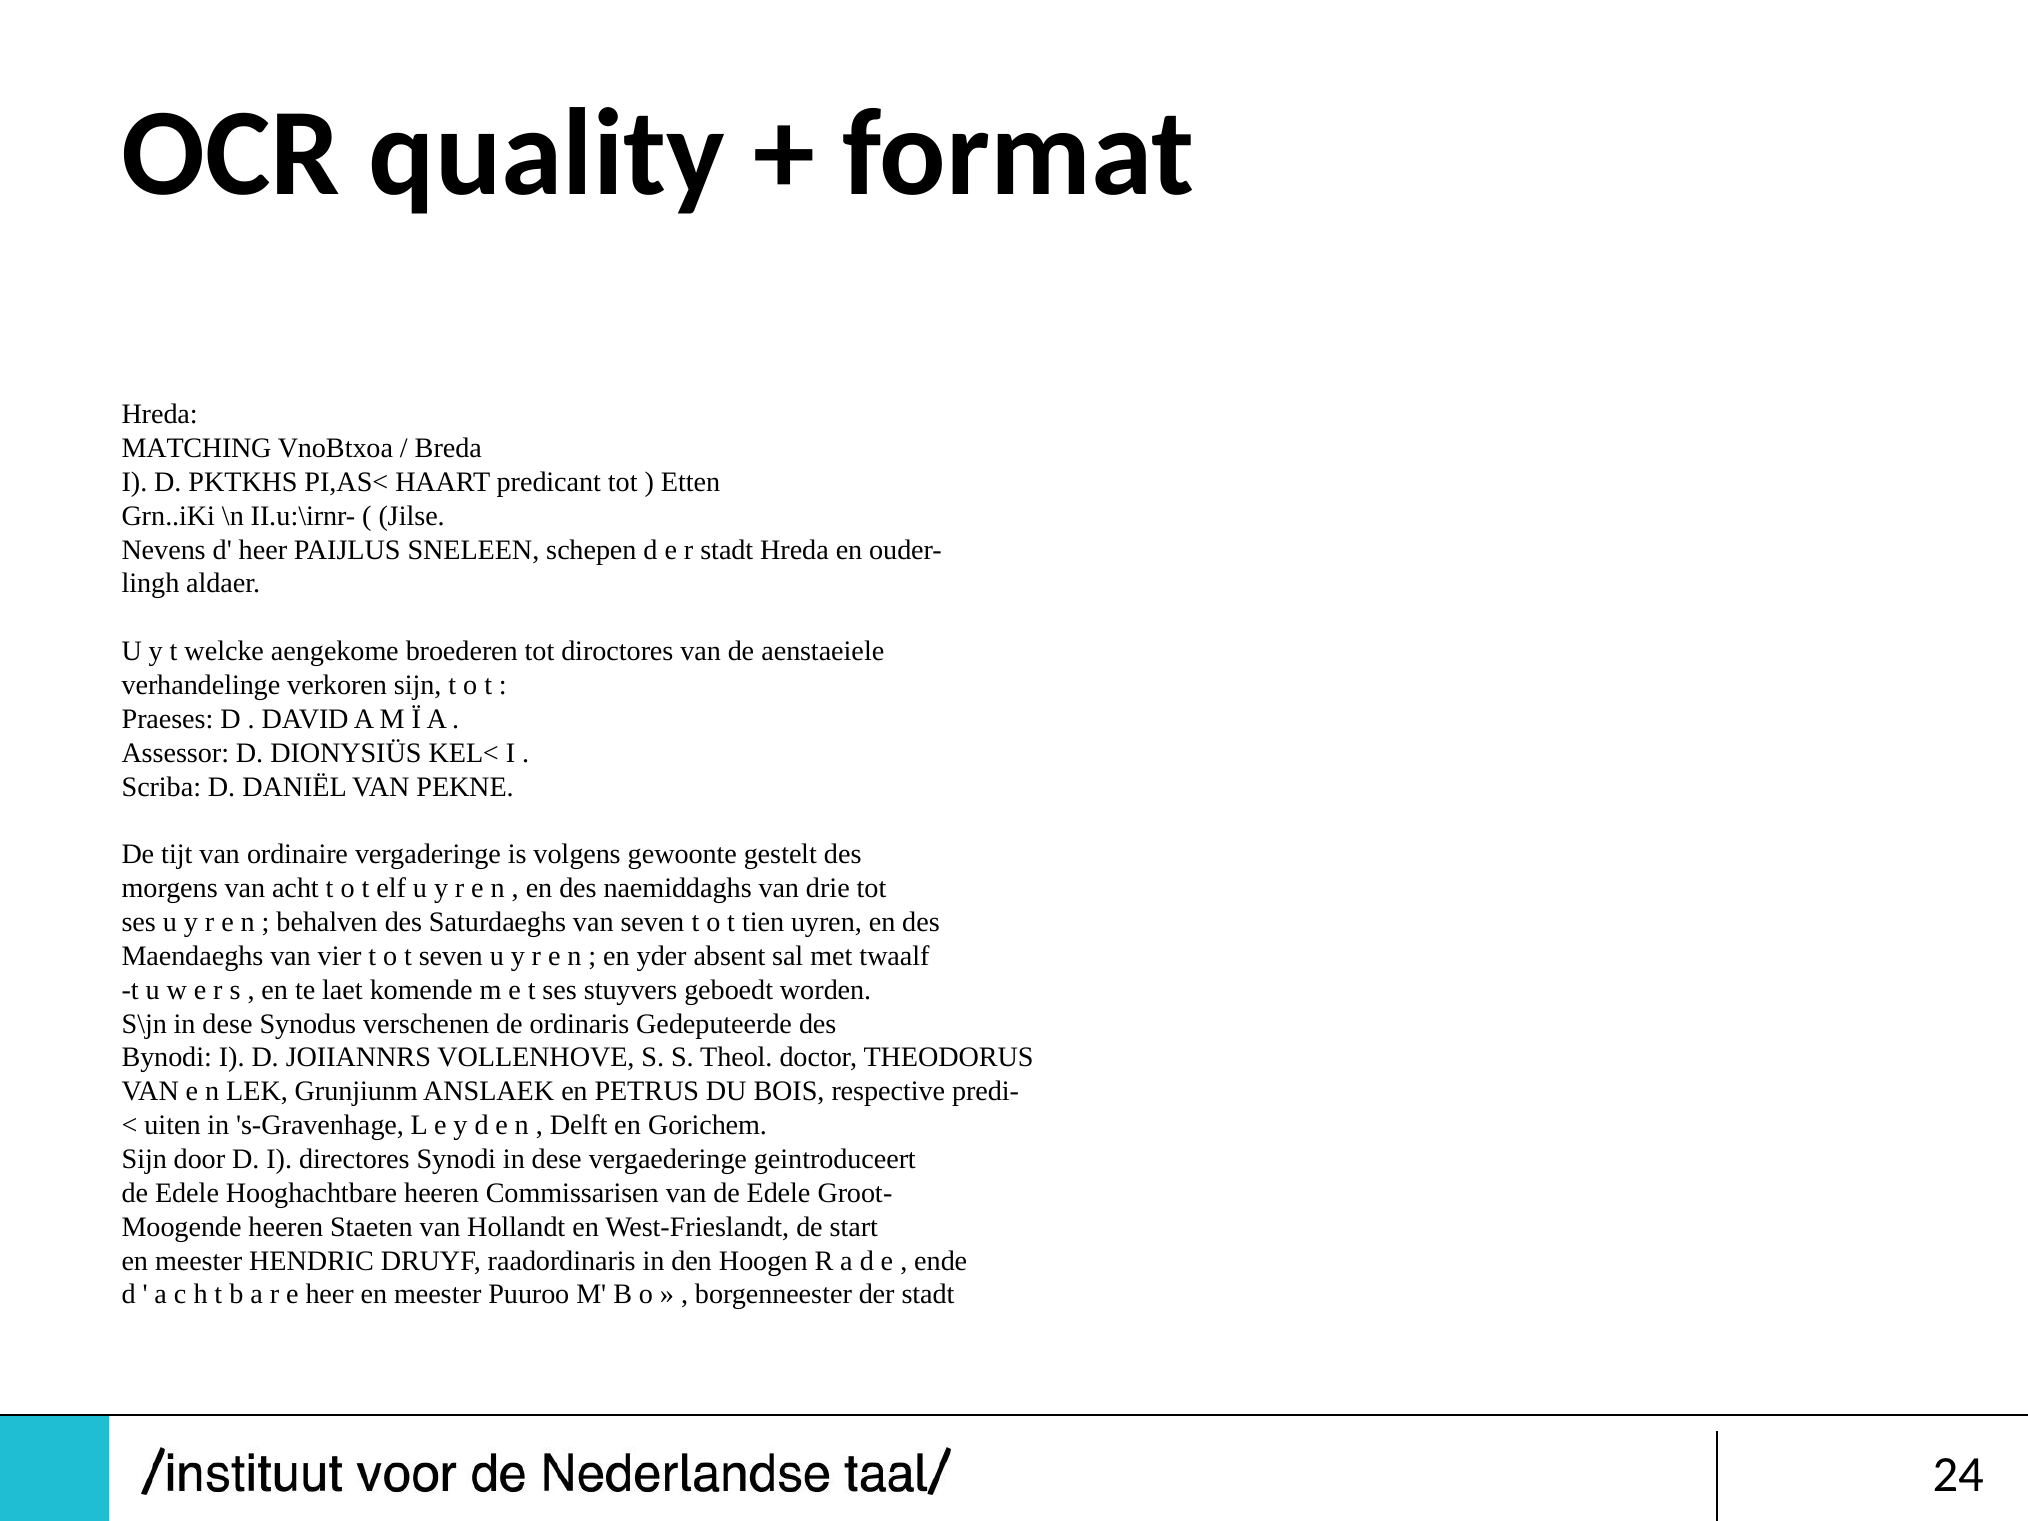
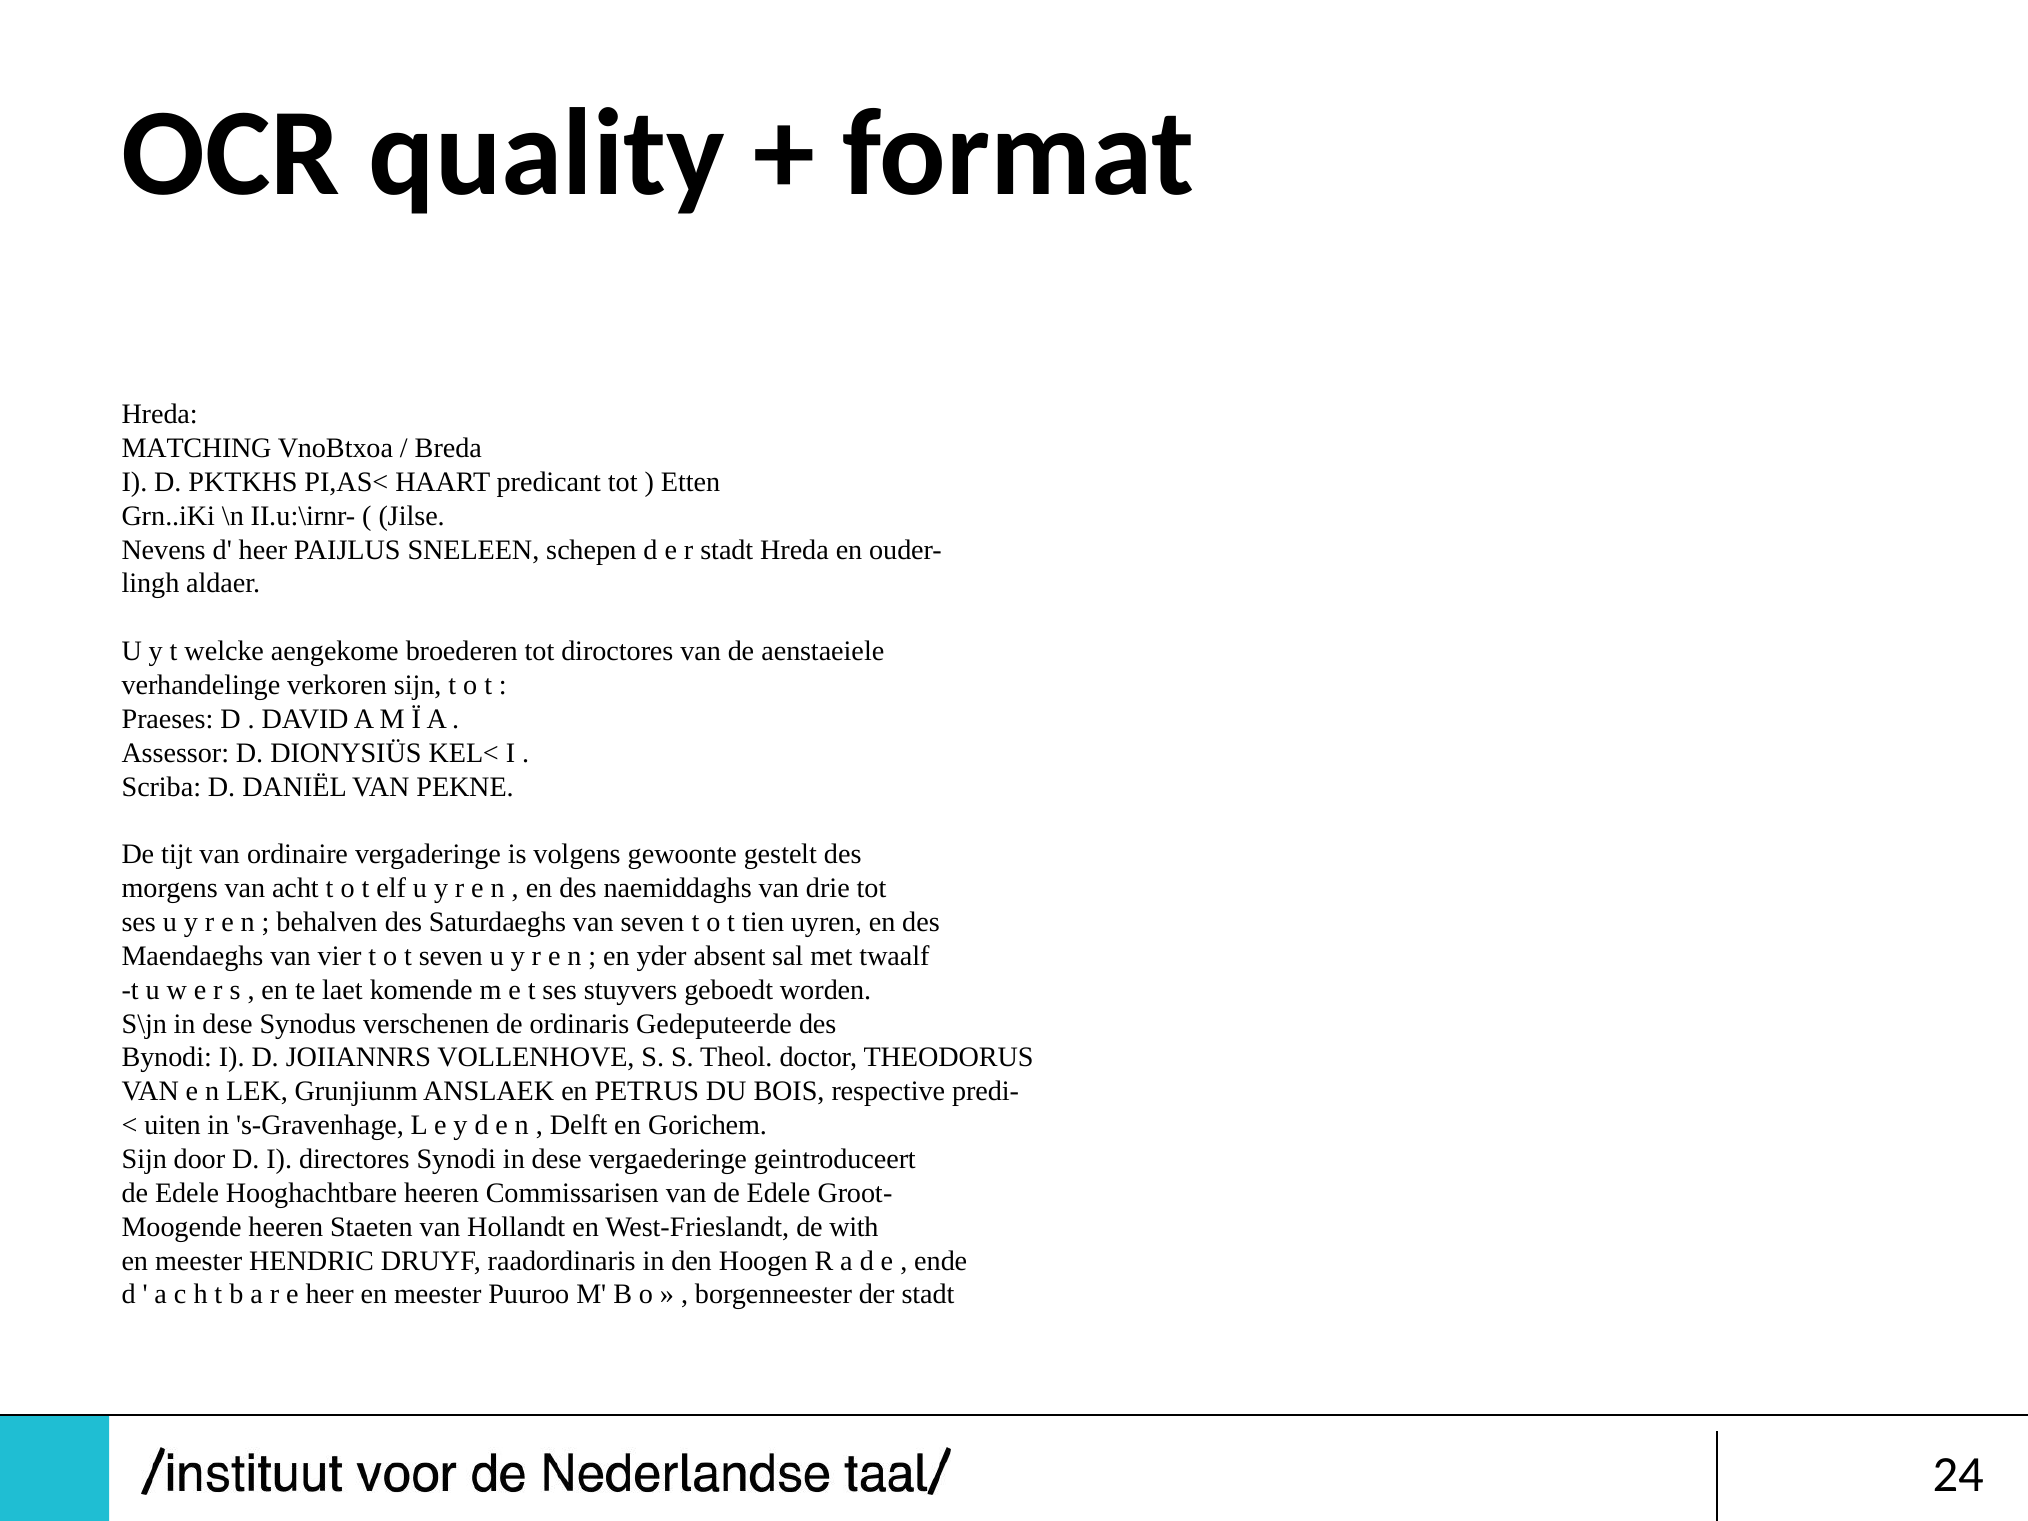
start: start -> with
